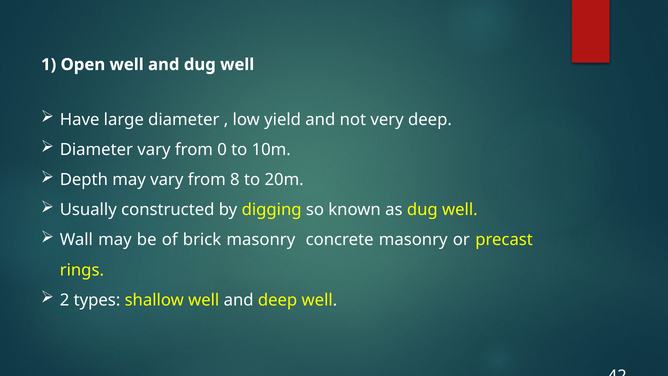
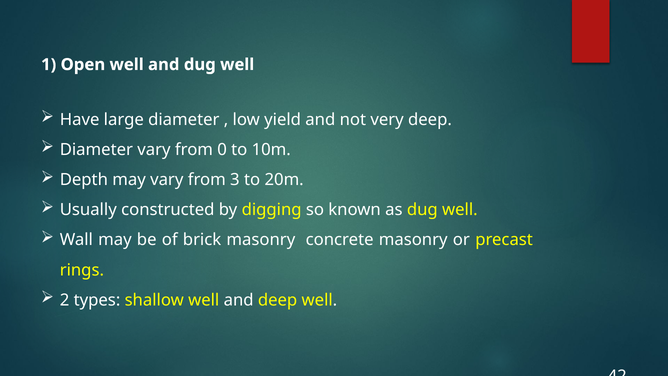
8: 8 -> 3
